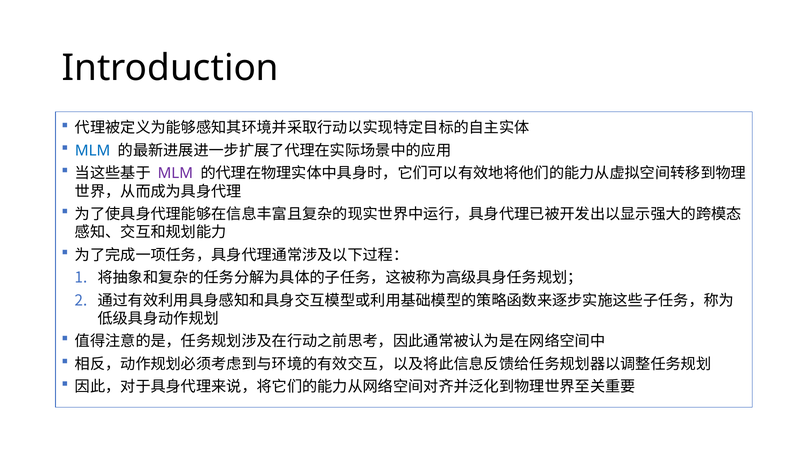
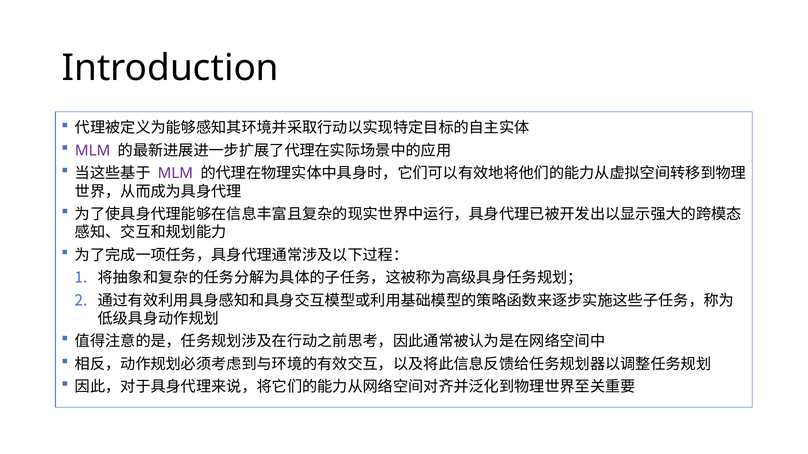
MLM at (93, 151) colour: blue -> purple
